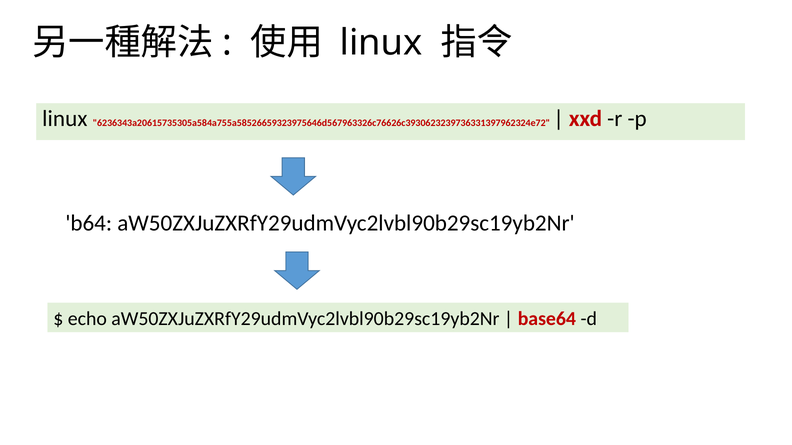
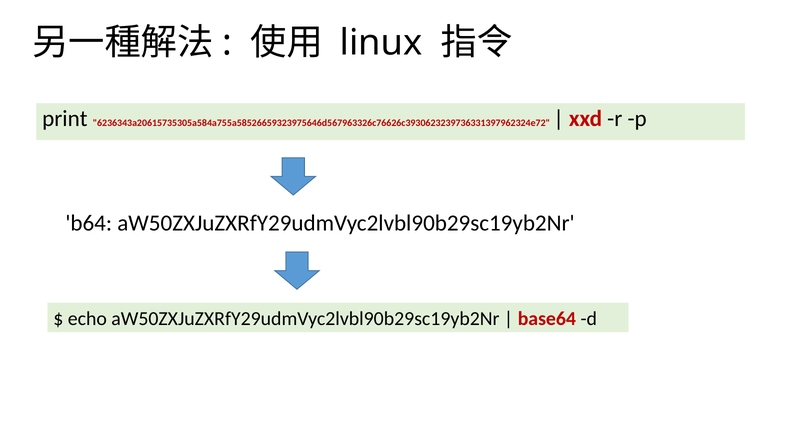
linux at (65, 119): linux -> print
